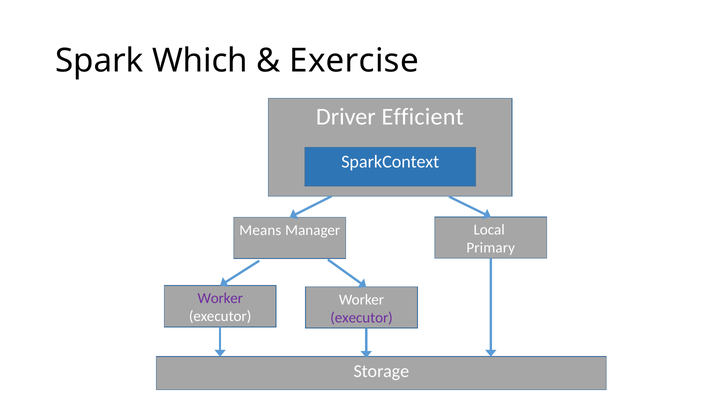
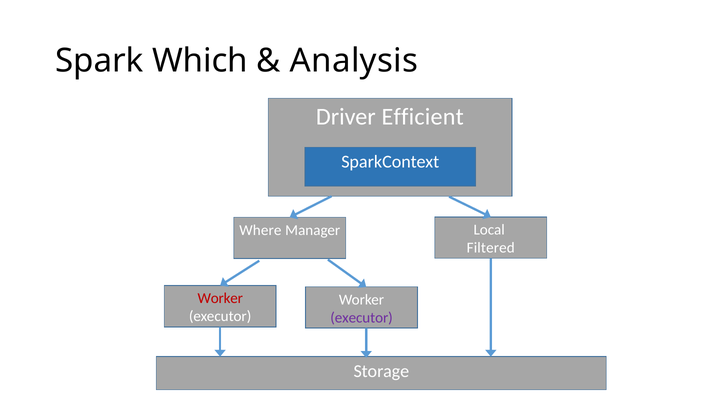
Exercise: Exercise -> Analysis
Means: Means -> Where
Primary: Primary -> Filtered
Worker at (220, 298) colour: purple -> red
